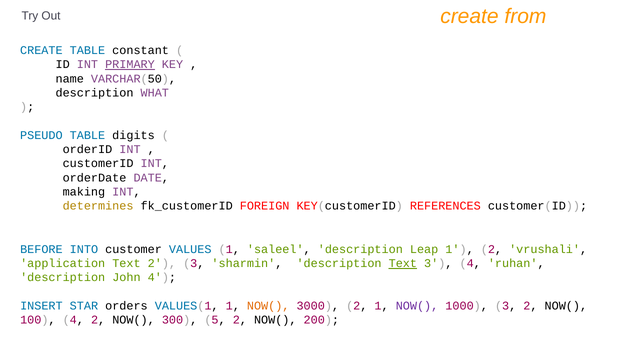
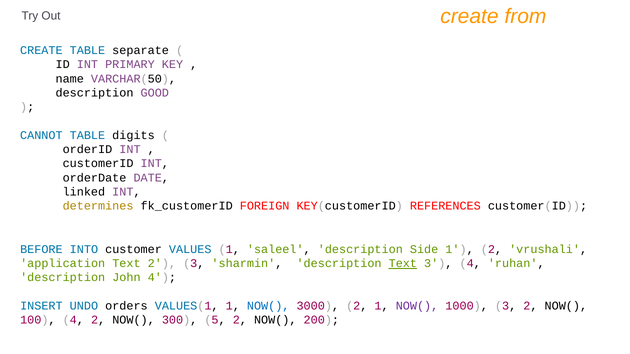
constant: constant -> separate
PRIMARY underline: present -> none
WHAT: WHAT -> GOOD
PSEUDO: PSEUDO -> CANNOT
making: making -> linked
Leap: Leap -> Side
STAR: STAR -> UNDO
NOW( at (268, 306) colour: orange -> blue
